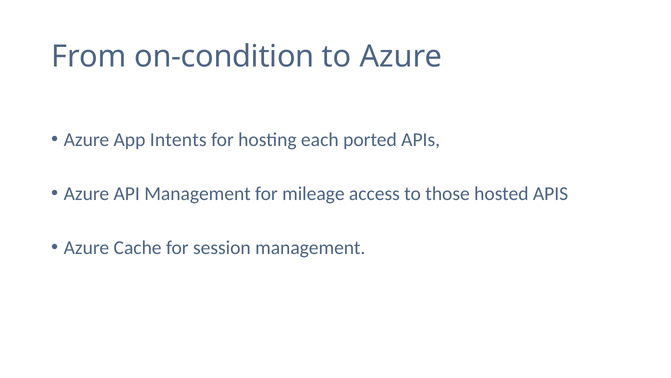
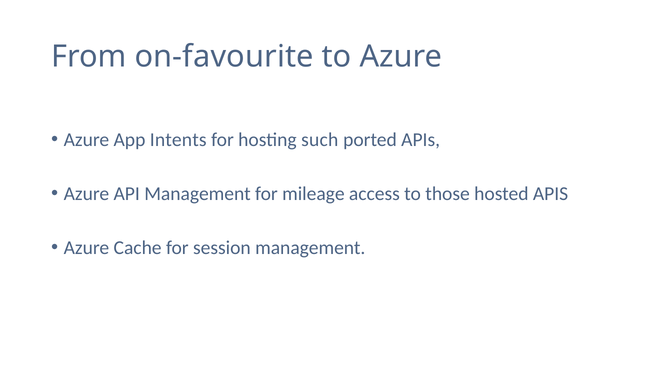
on-condition: on-condition -> on-favourite
each: each -> such
